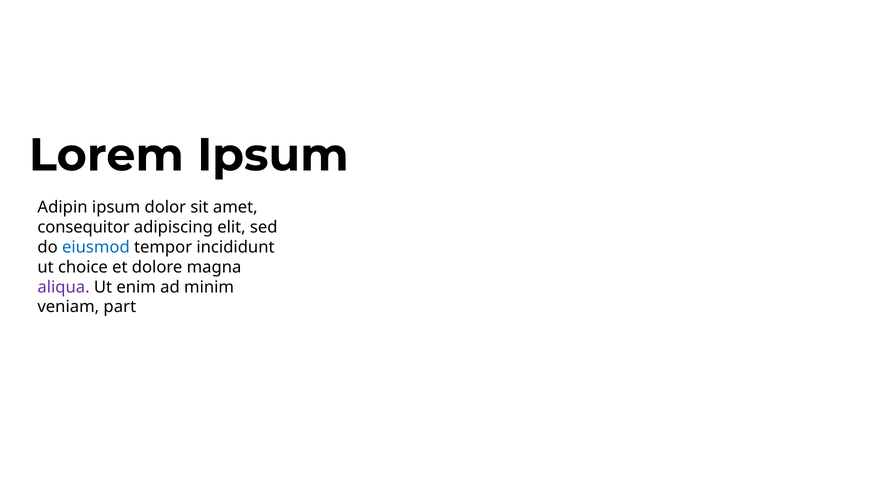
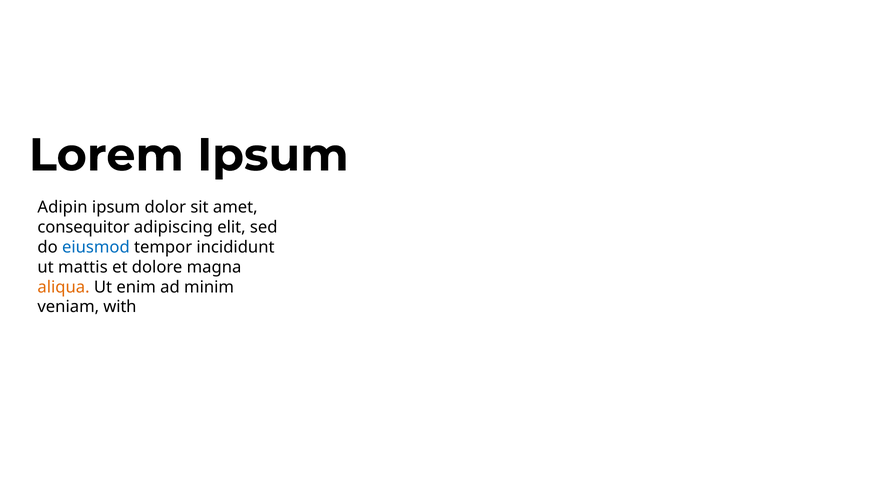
choice: choice -> mattis
aliqua colour: purple -> orange
part: part -> with
